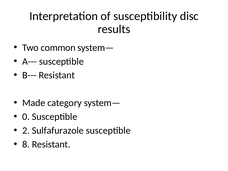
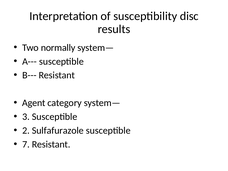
common: common -> normally
Made: Made -> Agent
0: 0 -> 3
8: 8 -> 7
